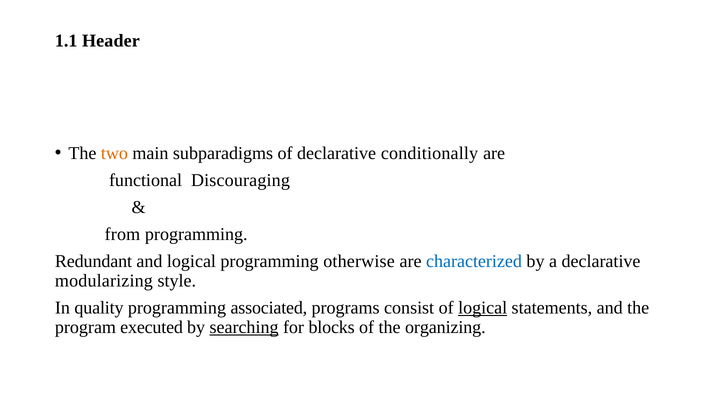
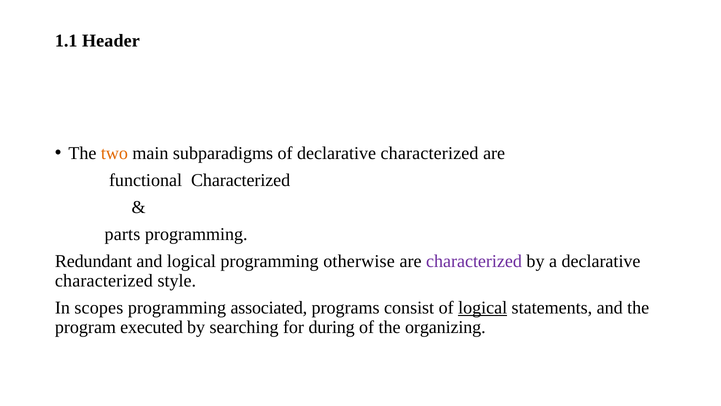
of declarative conditionally: conditionally -> characterized
functional Discouraging: Discouraging -> Characterized
from: from -> parts
characterized at (474, 261) colour: blue -> purple
modularizing at (104, 280): modularizing -> characterized
quality: quality -> scopes
searching underline: present -> none
blocks: blocks -> during
